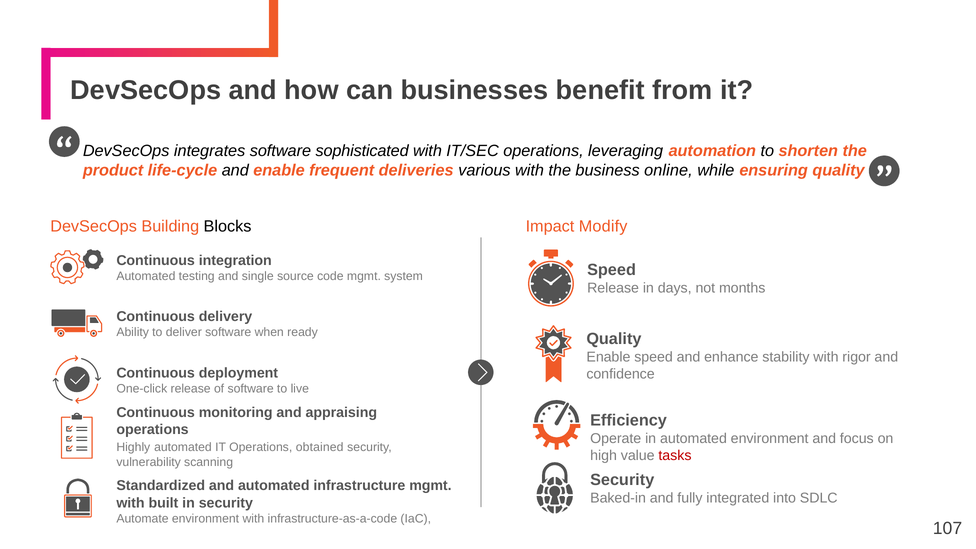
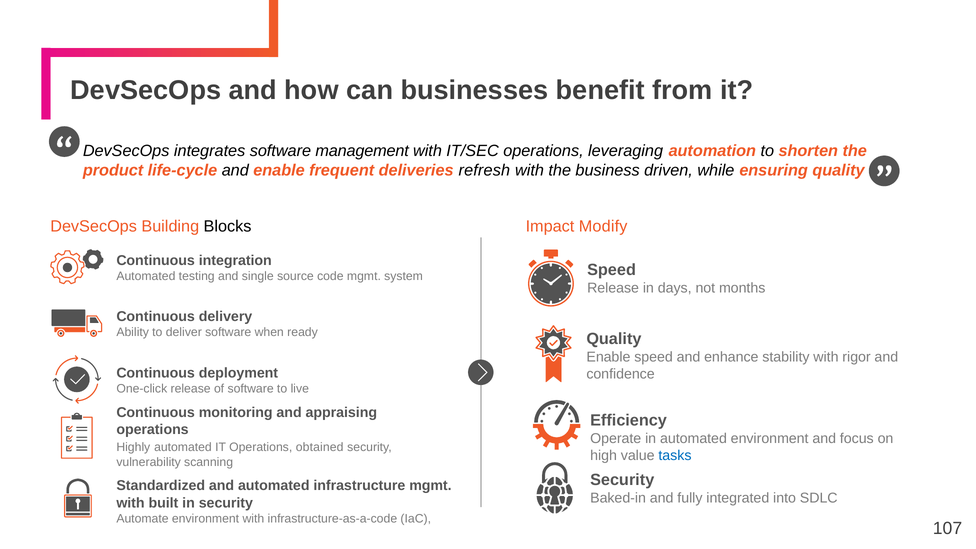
sophisticated: sophisticated -> management
various: various -> refresh
online: online -> driven
tasks colour: red -> blue
